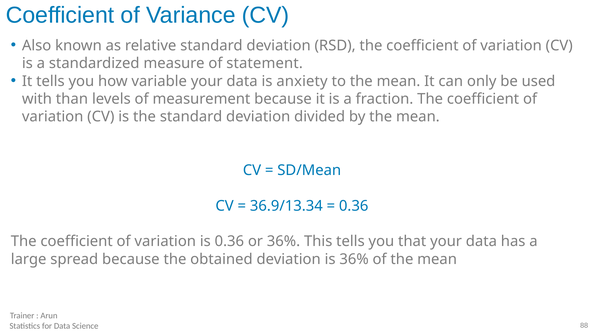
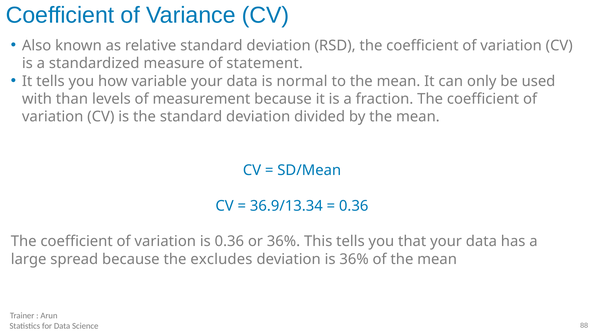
anxiety: anxiety -> normal
obtained: obtained -> excludes
